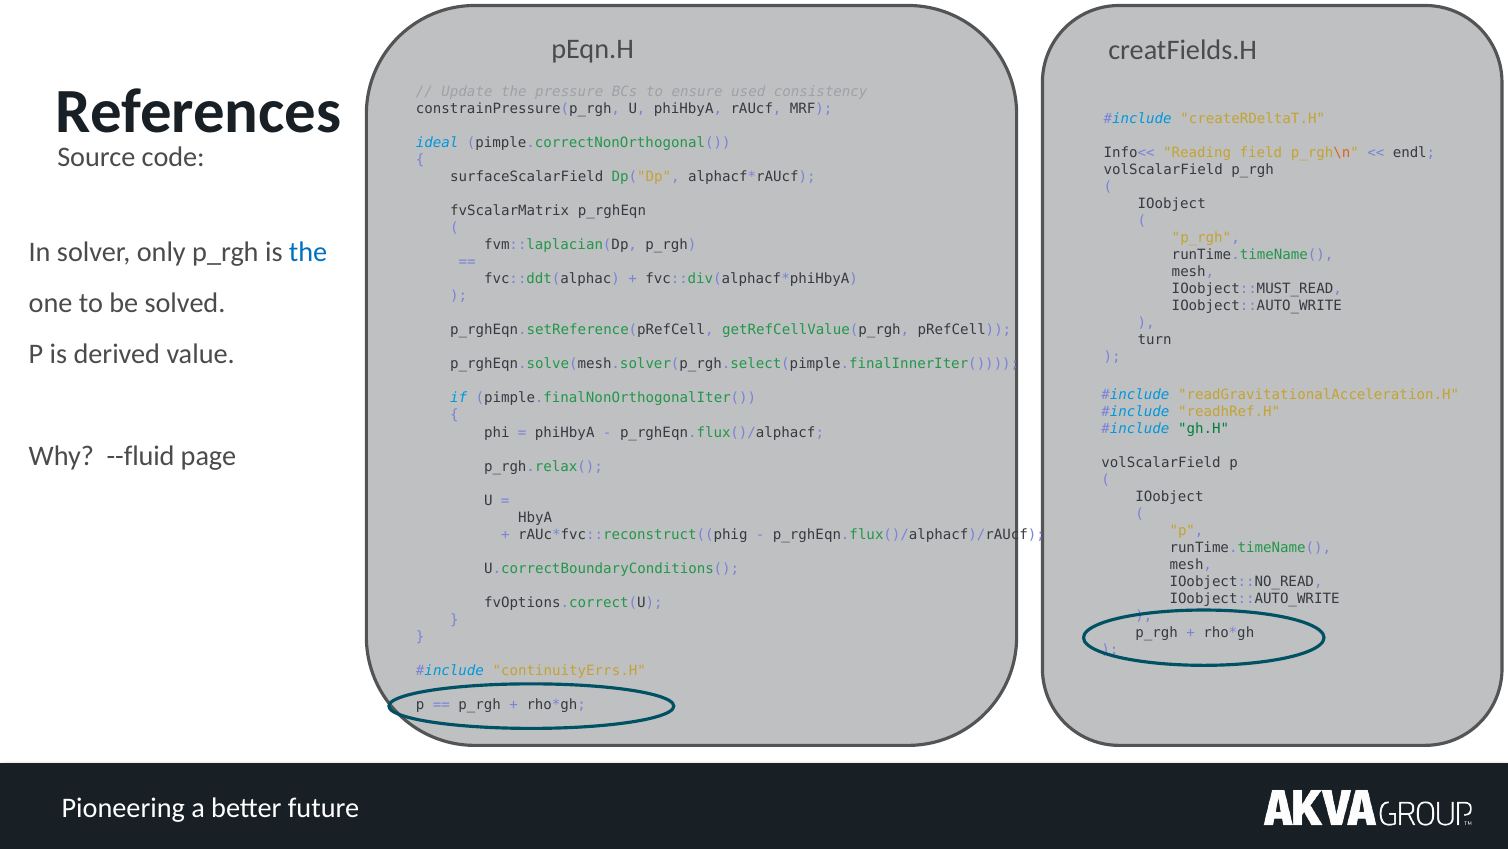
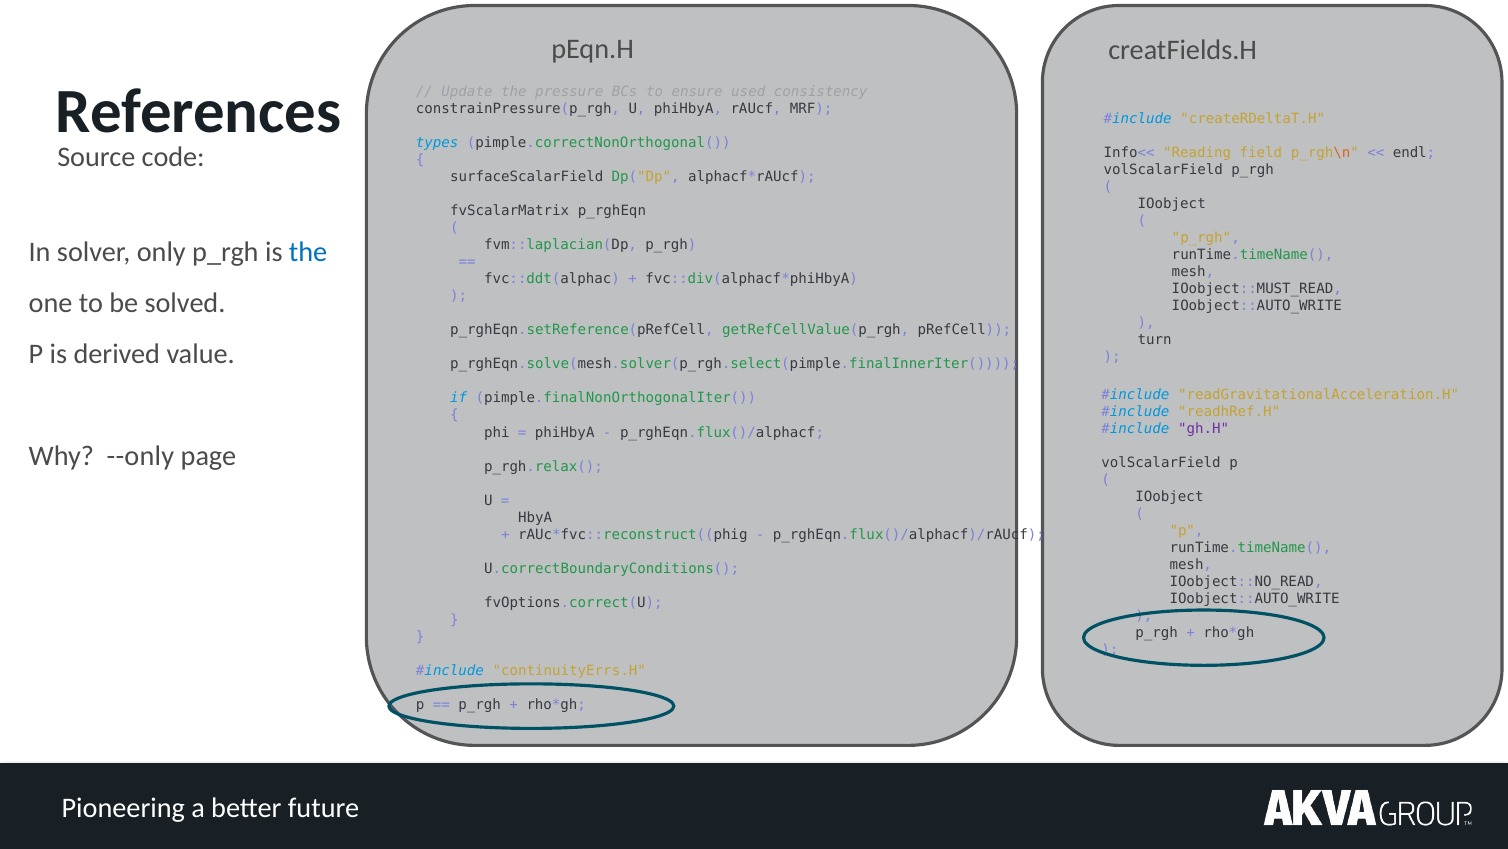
ideal: ideal -> types
gh.H colour: green -> purple
--fluid: --fluid -> --only
